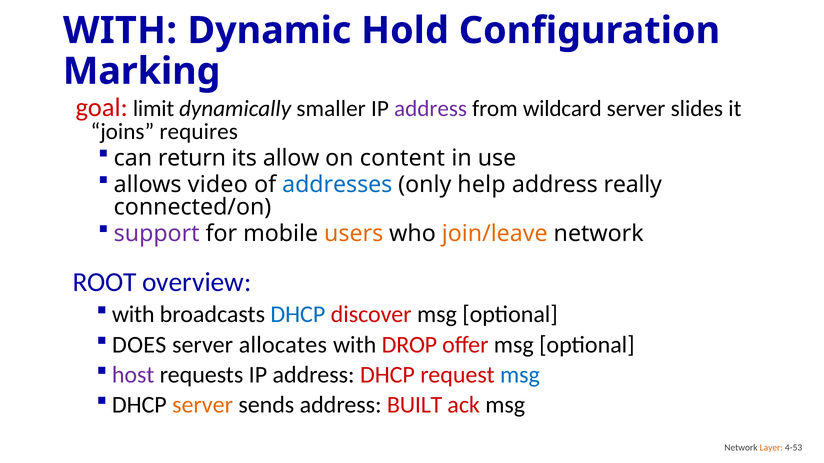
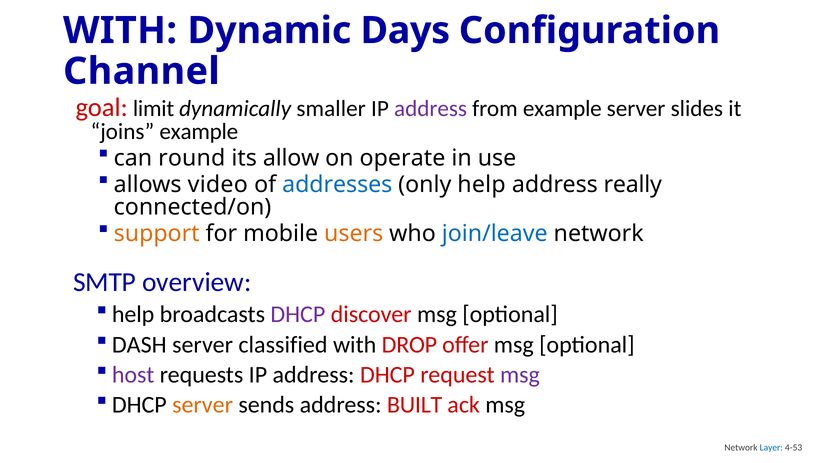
Hold: Hold -> Days
Marking: Marking -> Channel
from wildcard: wildcard -> example
joins requires: requires -> example
return: return -> round
content: content -> operate
support colour: purple -> orange
join/leave colour: orange -> blue
ROOT: ROOT -> SMTP
with at (133, 315): with -> help
DHCP at (298, 315) colour: blue -> purple
DOES: DOES -> DASH
allocates: allocates -> classified
msg at (520, 375) colour: blue -> purple
Layer colour: orange -> blue
